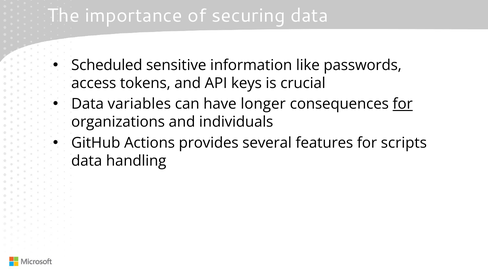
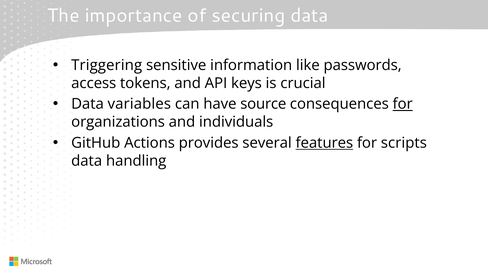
Scheduled: Scheduled -> Triggering
longer: longer -> source
features underline: none -> present
